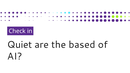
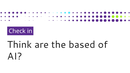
Quiet: Quiet -> Think
